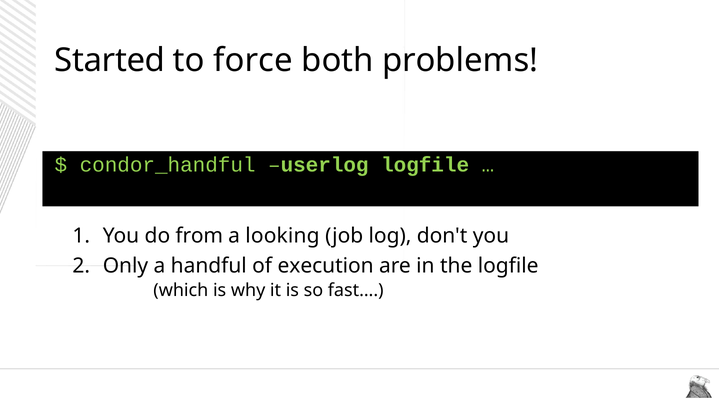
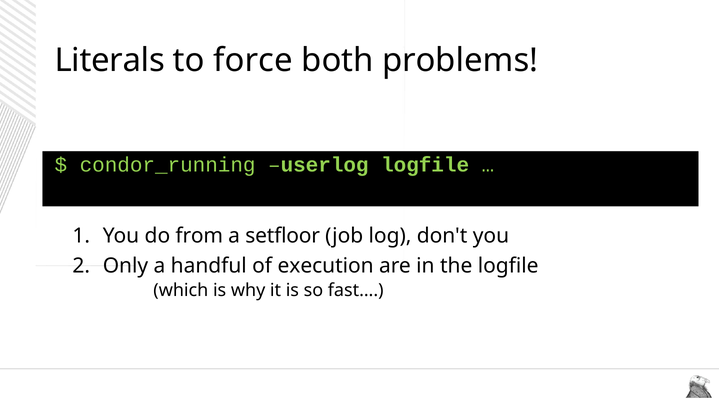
Started: Started -> Literals
condor_handful: condor_handful -> condor_running
looking: looking -> setfloor
